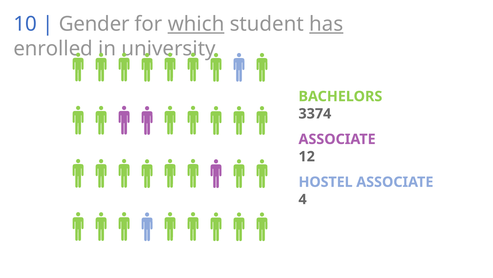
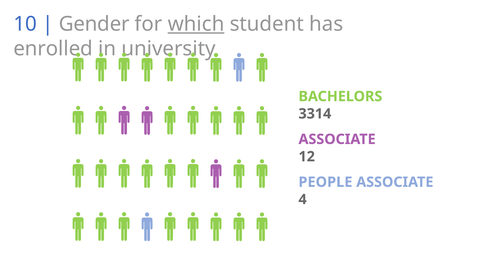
has underline: present -> none
3374: 3374 -> 3314
HOSTEL: HOSTEL -> PEOPLE
